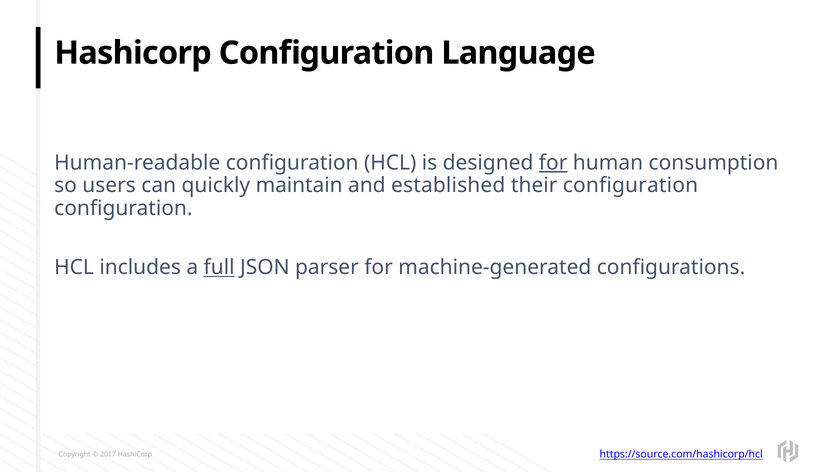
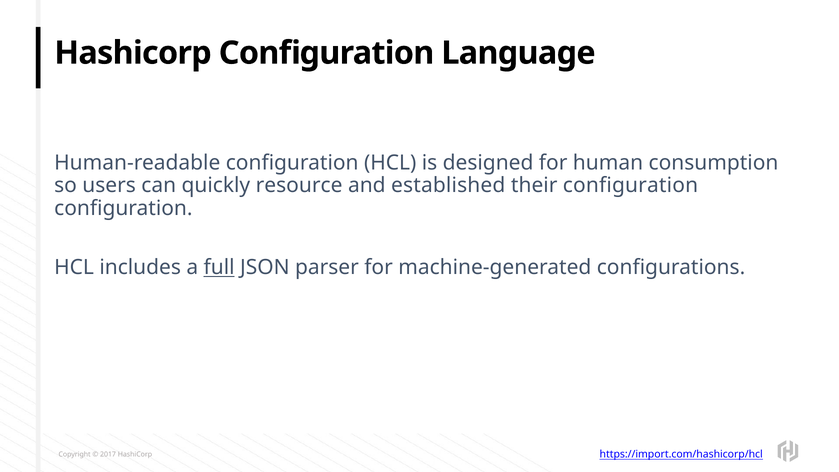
for at (553, 163) underline: present -> none
maintain: maintain -> resource
https://source.com/hashicorp/hcl: https://source.com/hashicorp/hcl -> https://import.com/hashicorp/hcl
